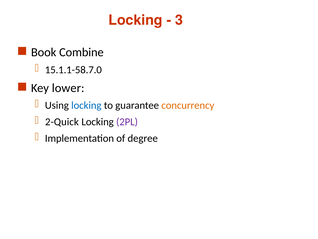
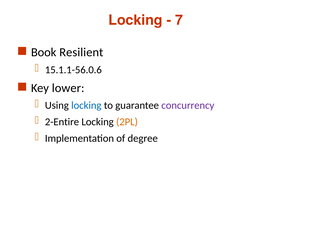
3: 3 -> 7
Combine: Combine -> Resilient
15.1.1-58.7.0: 15.1.1-58.7.0 -> 15.1.1-56.0.6
concurrency colour: orange -> purple
2-Quick: 2-Quick -> 2-Entire
2PL colour: purple -> orange
